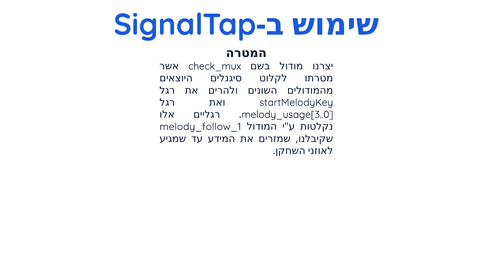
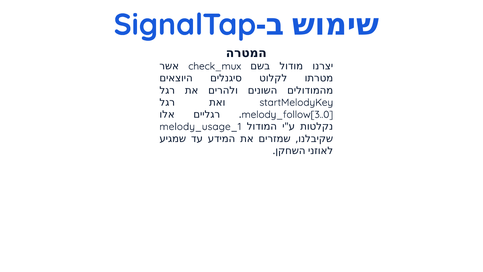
melody_usage[3..0: melody_usage[3..0 -> melody_follow[3..0
melody_follow_1: melody_follow_1 -> melody_usage_1
